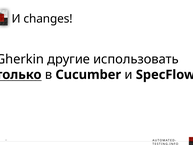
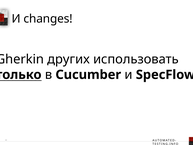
другие: другие -> других
